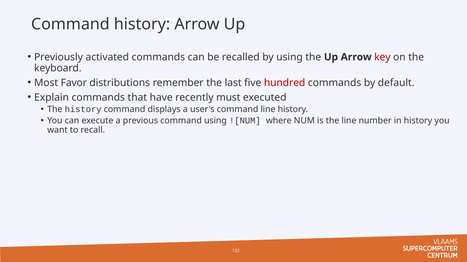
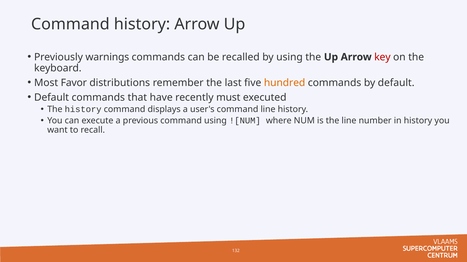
activated: activated -> warnings
hundred colour: red -> orange
Explain at (52, 98): Explain -> Default
